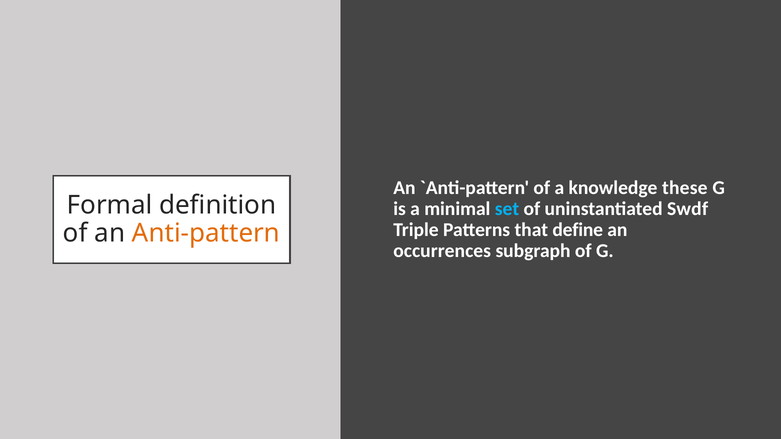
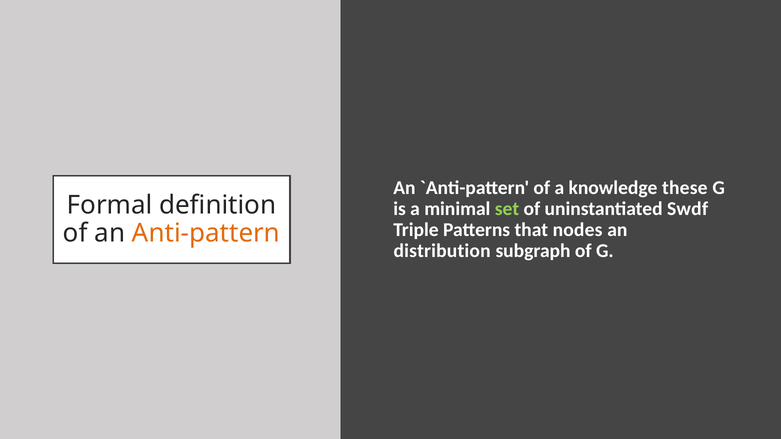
set colour: light blue -> light green
define: define -> nodes
occurrences: occurrences -> distribution
